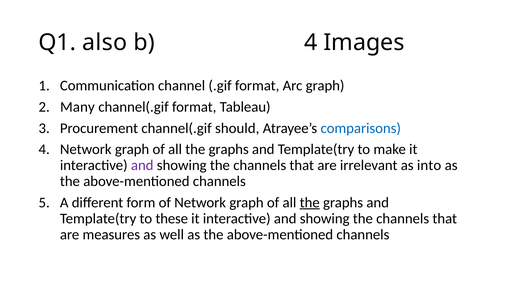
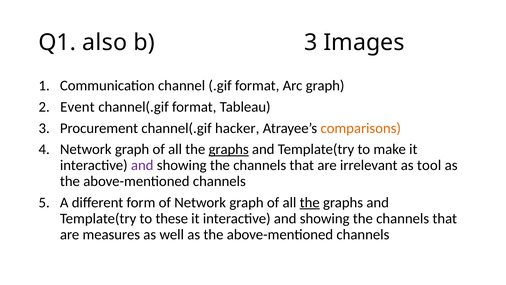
b 4: 4 -> 3
Many: Many -> Event
should: should -> hacker
comparisons colour: blue -> orange
graphs at (229, 149) underline: none -> present
into: into -> tool
